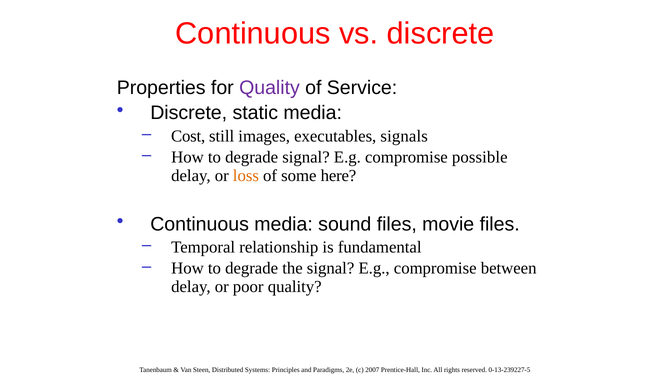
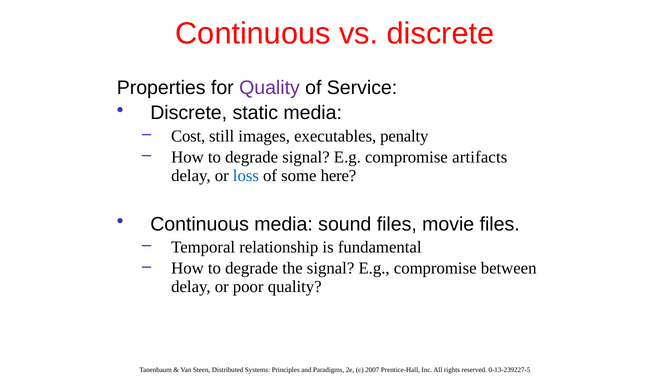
signals: signals -> penalty
possible: possible -> artifacts
loss colour: orange -> blue
